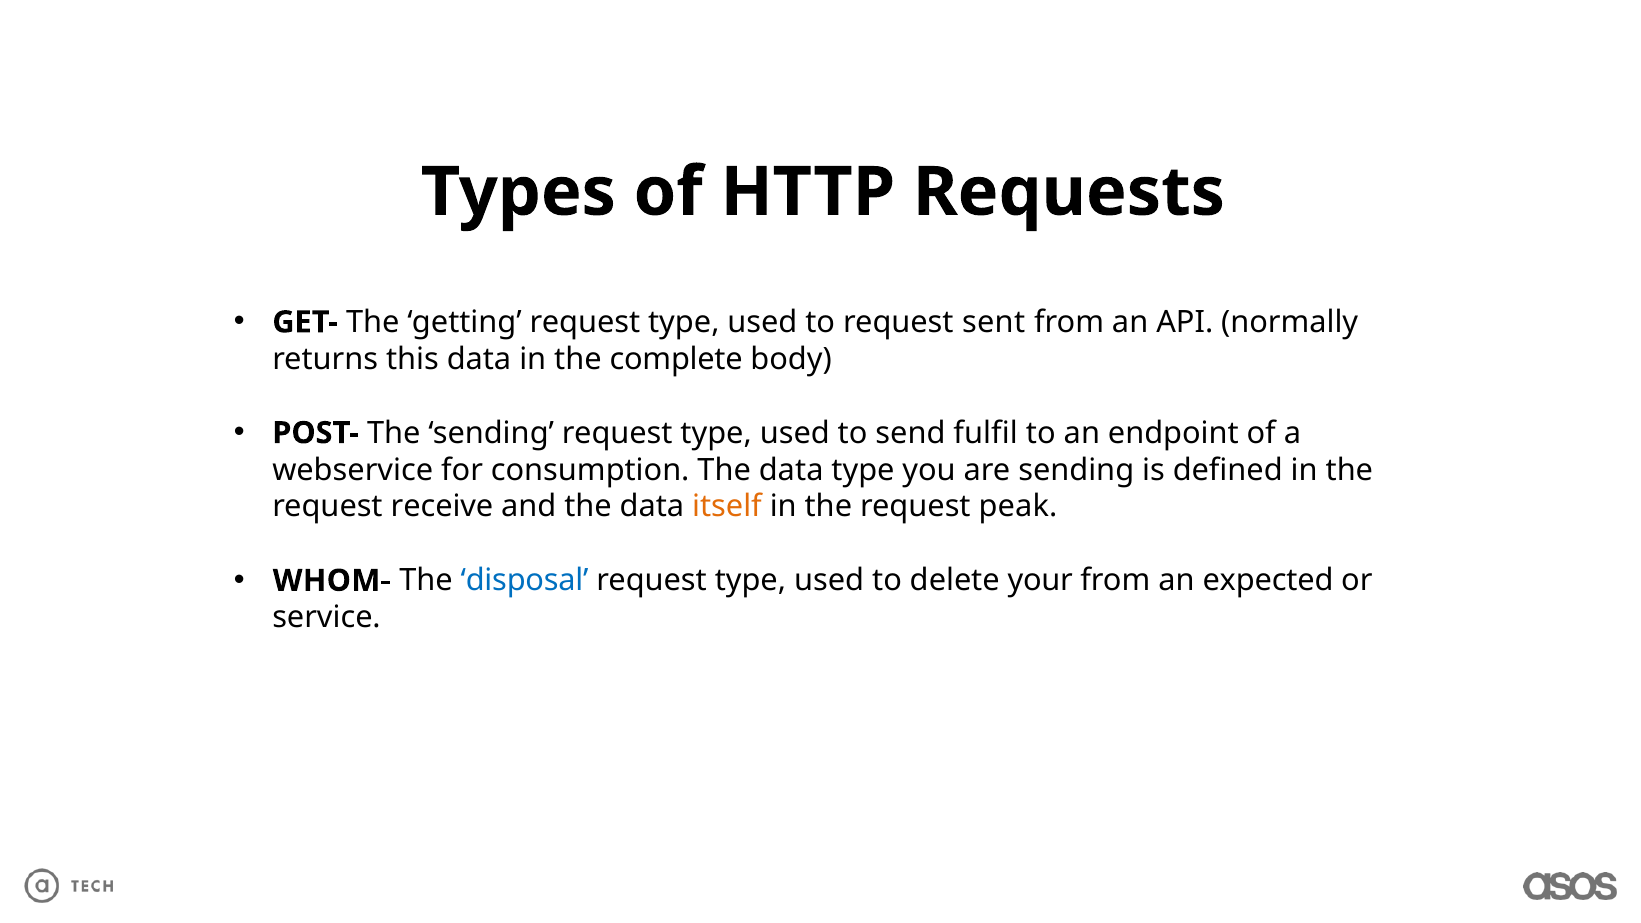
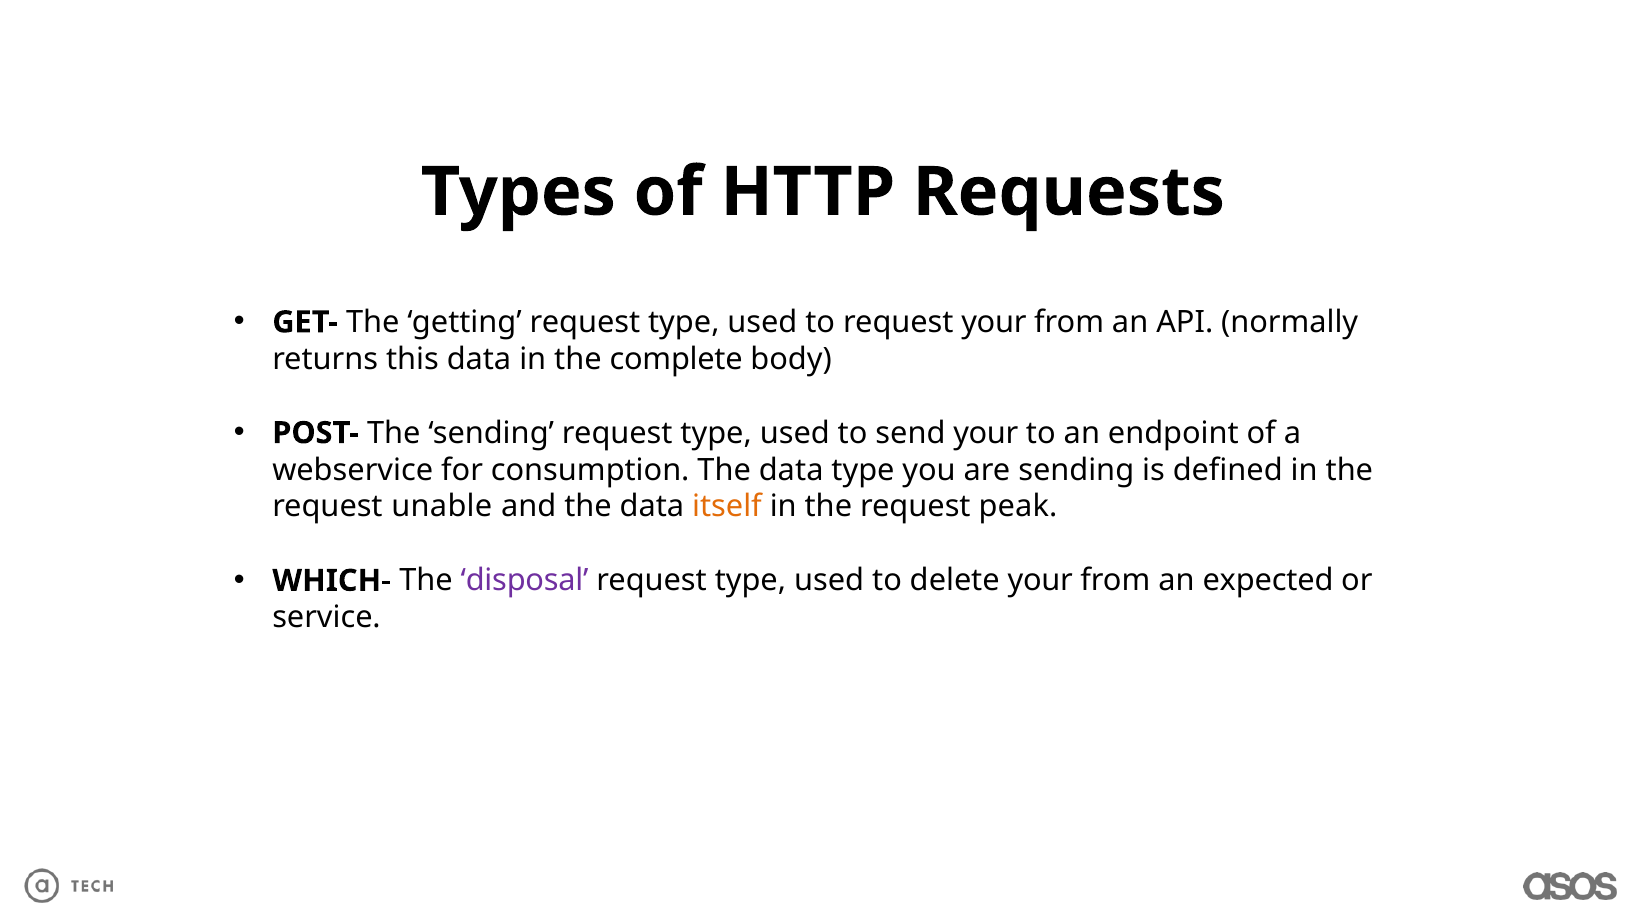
request sent: sent -> your
send fulfil: fulfil -> your
receive: receive -> unable
WHOM-: WHOM- -> WHICH-
disposal colour: blue -> purple
